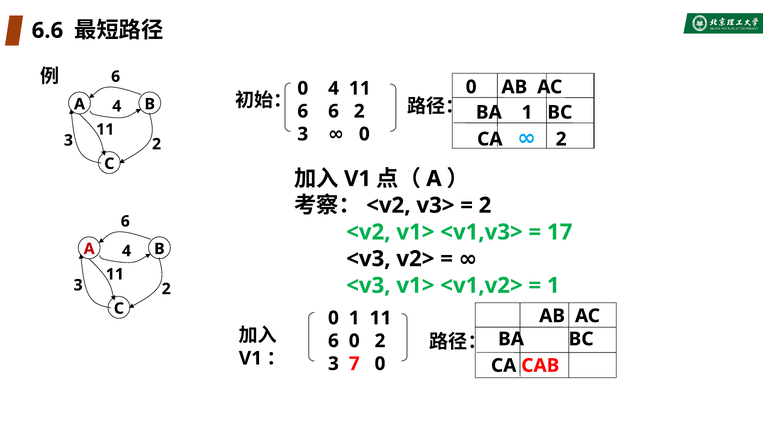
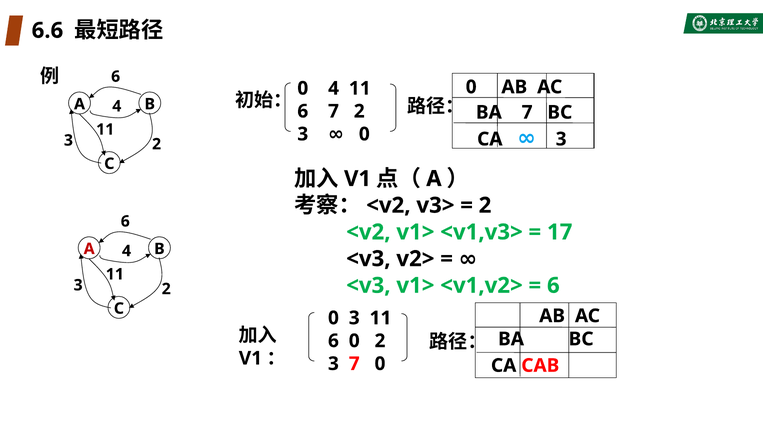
6 6: 6 -> 7
BA 1: 1 -> 7
2 at (561, 139): 2 -> 3
1 at (553, 286): 1 -> 6
0 1: 1 -> 3
